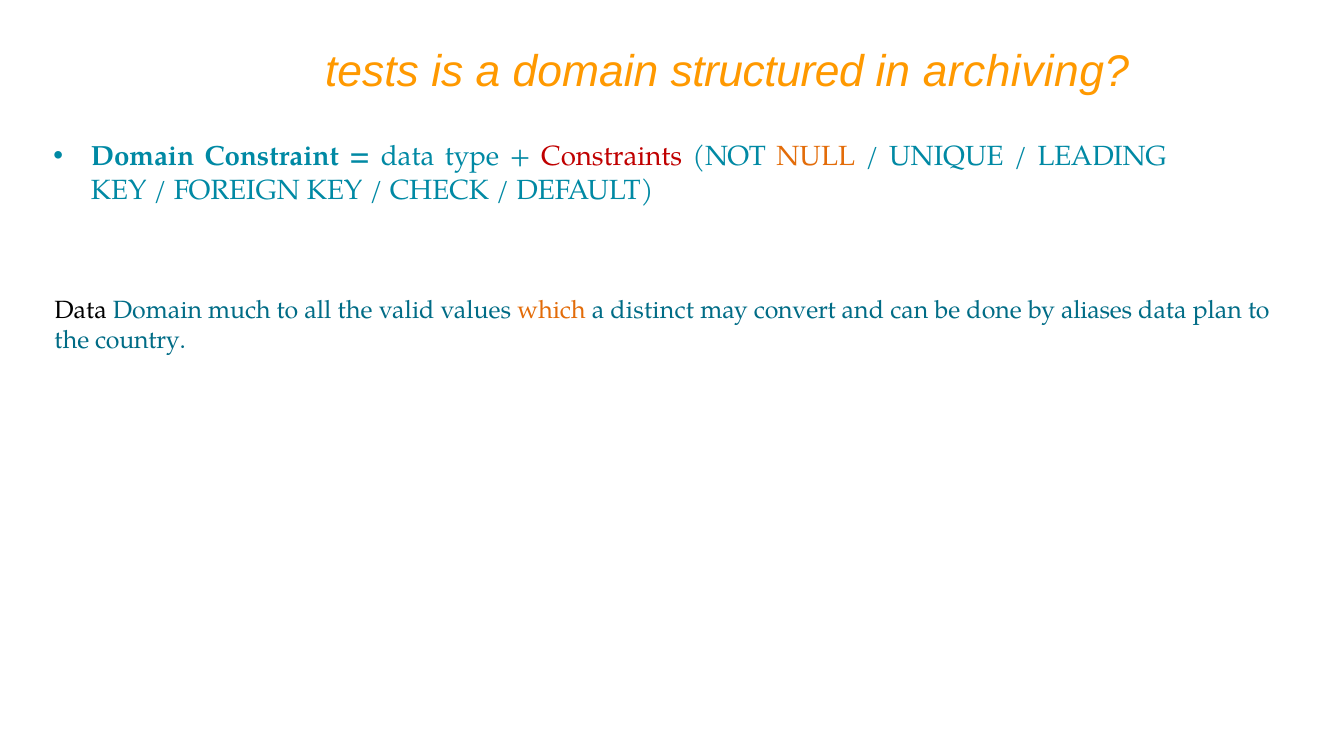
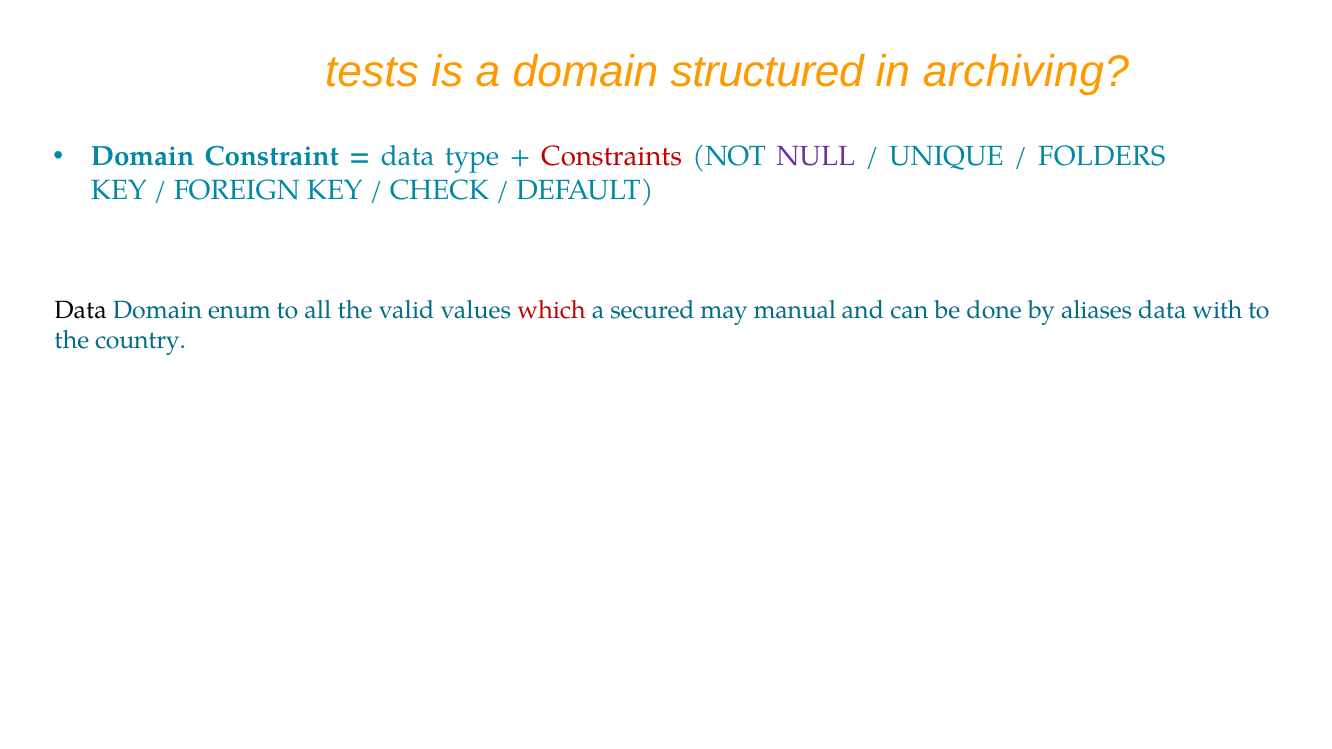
NULL colour: orange -> purple
LEADING: LEADING -> FOLDERS
much: much -> enum
which colour: orange -> red
distinct: distinct -> secured
convert: convert -> manual
plan: plan -> with
